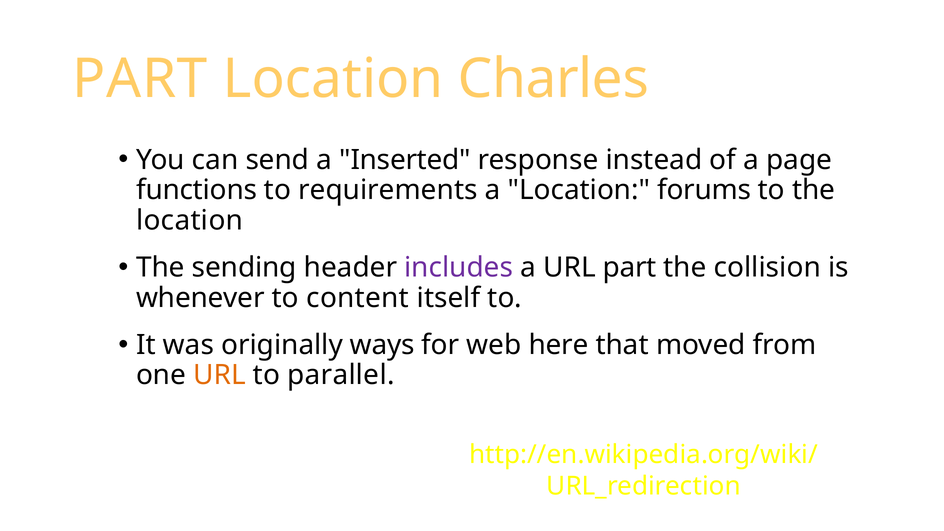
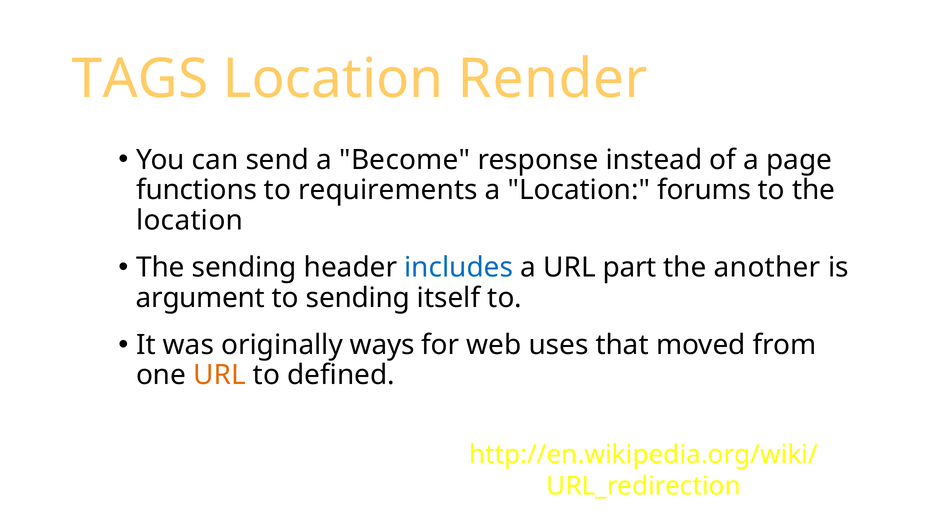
PART at (140, 79): PART -> TAGS
Charles: Charles -> Render
Inserted: Inserted -> Become
includes colour: purple -> blue
collision: collision -> another
whenever: whenever -> argument
to content: content -> sending
here: here -> uses
parallel: parallel -> defined
